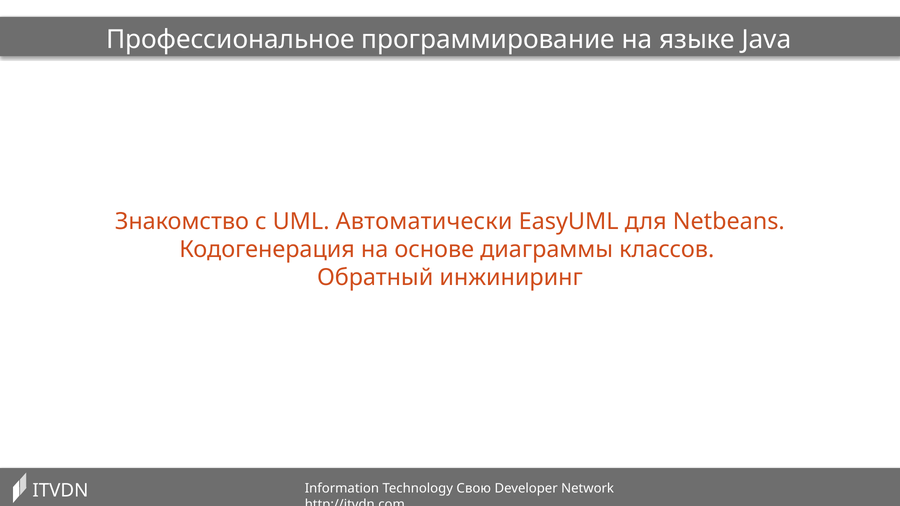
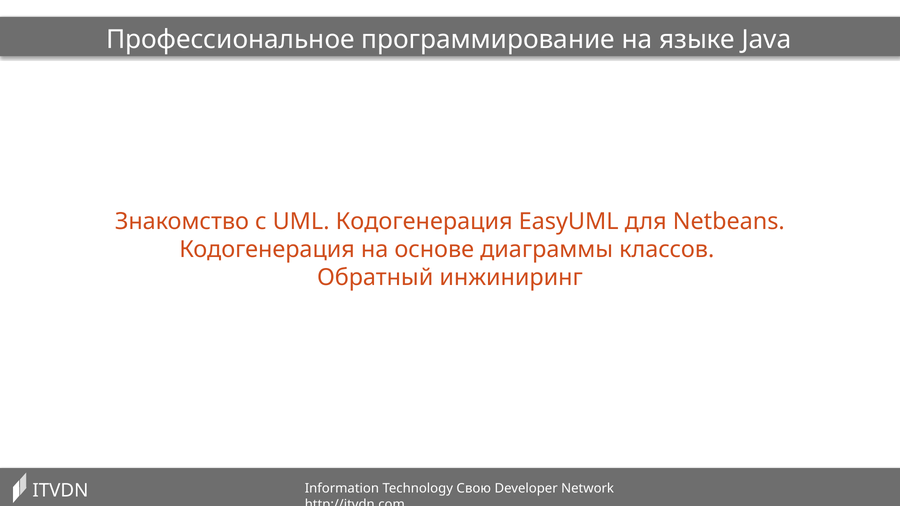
UML Автоматически: Автоматически -> Кодогенерация
